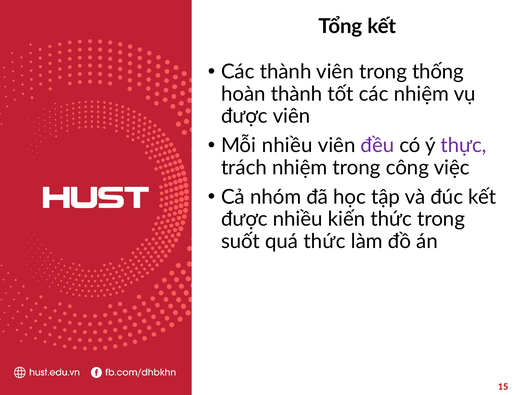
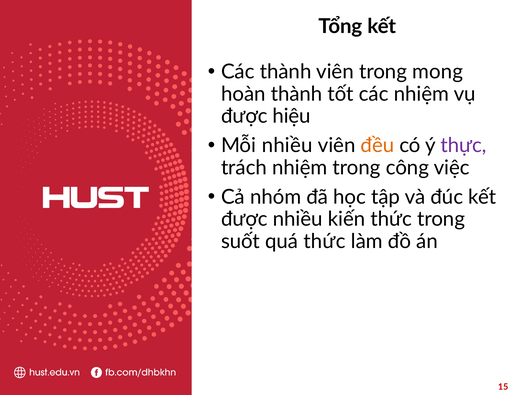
thống: thống -> mong
được viên: viên -> hiệu
đều colour: purple -> orange
